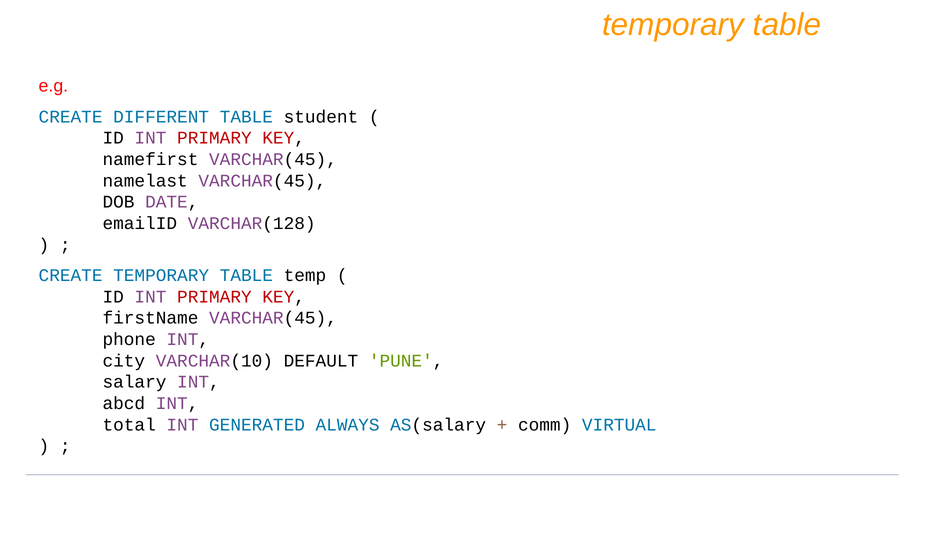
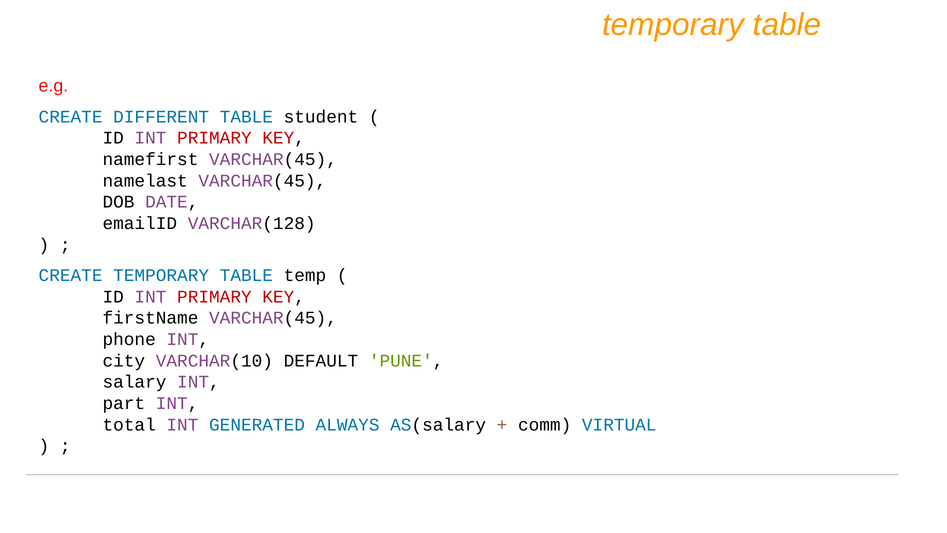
abcd: abcd -> part
